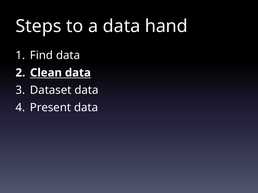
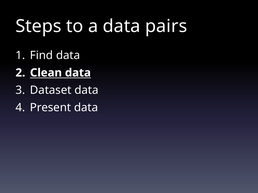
hand: hand -> pairs
